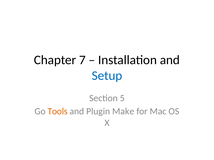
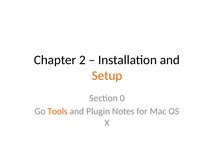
7: 7 -> 2
Setup colour: blue -> orange
5: 5 -> 0
Make: Make -> Notes
